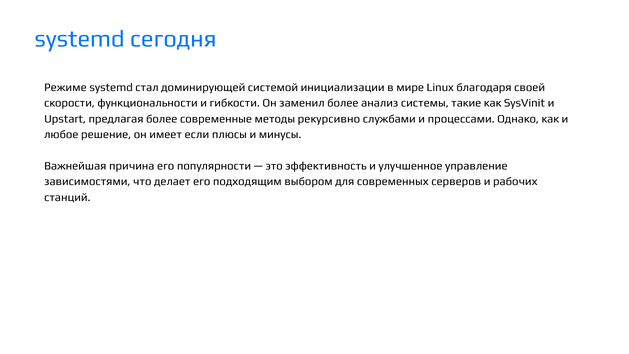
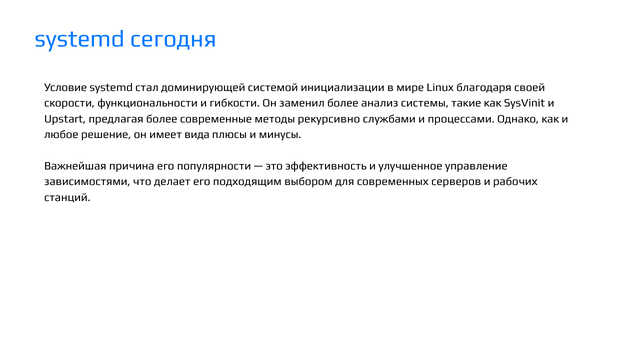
Режиме: Режиме -> Условие
если: если -> вида
